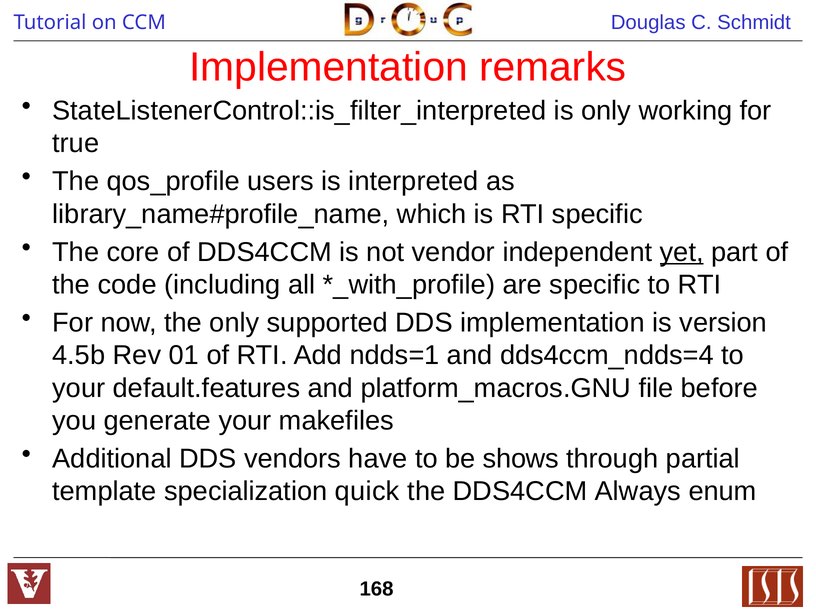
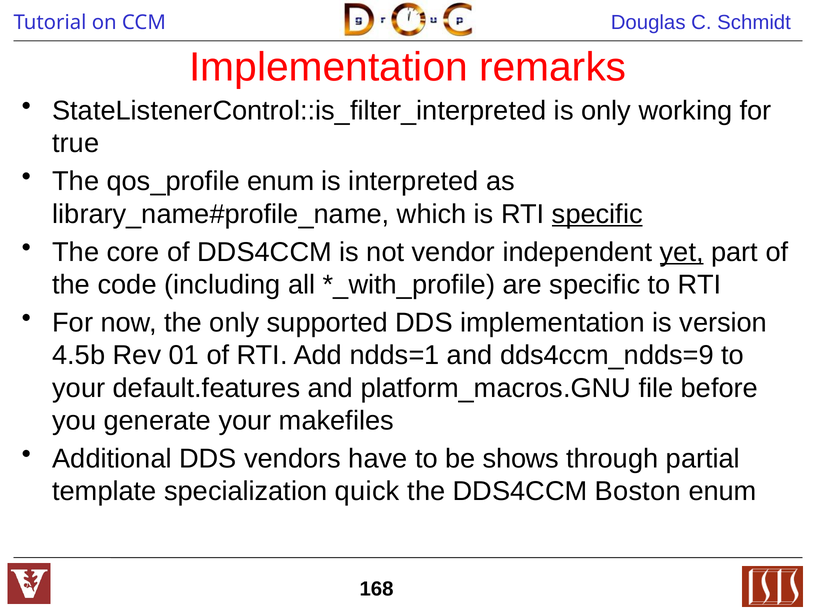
qos_profile users: users -> enum
specific at (597, 214) underline: none -> present
dds4ccm_ndds=4: dds4ccm_ndds=4 -> dds4ccm_ndds=9
Always: Always -> Boston
